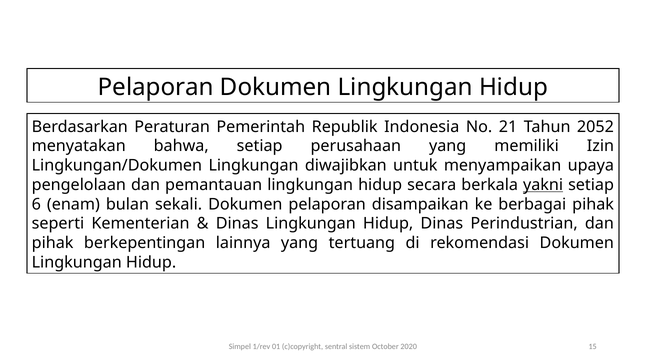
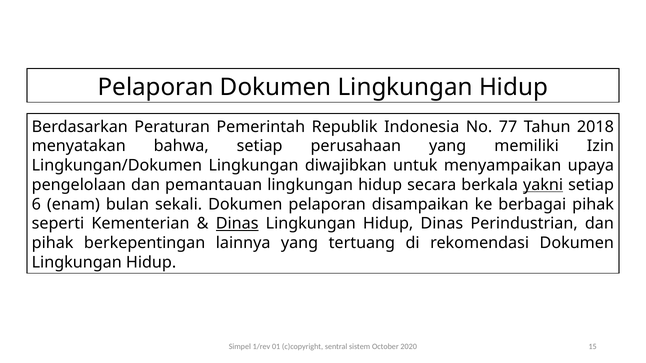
21: 21 -> 77
2052: 2052 -> 2018
Dinas at (237, 224) underline: none -> present
